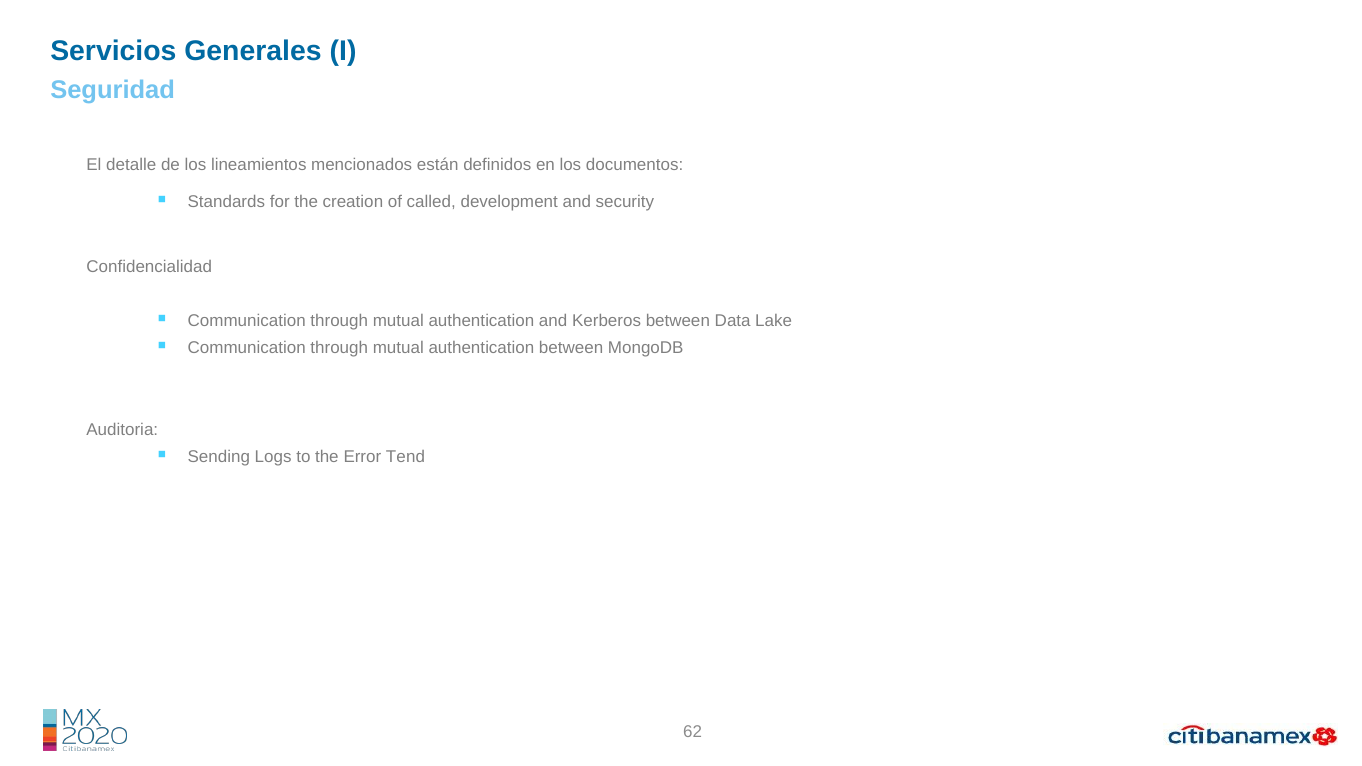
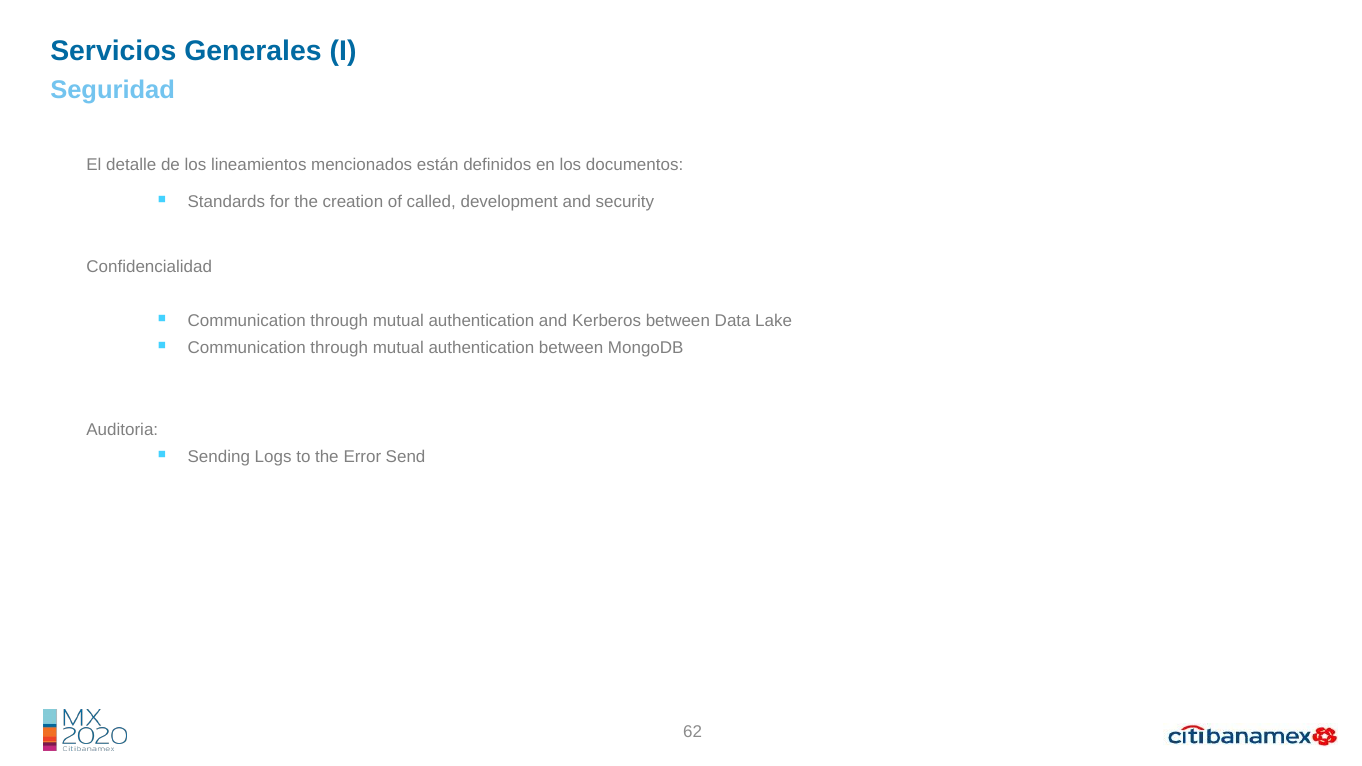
Tend: Tend -> Send
